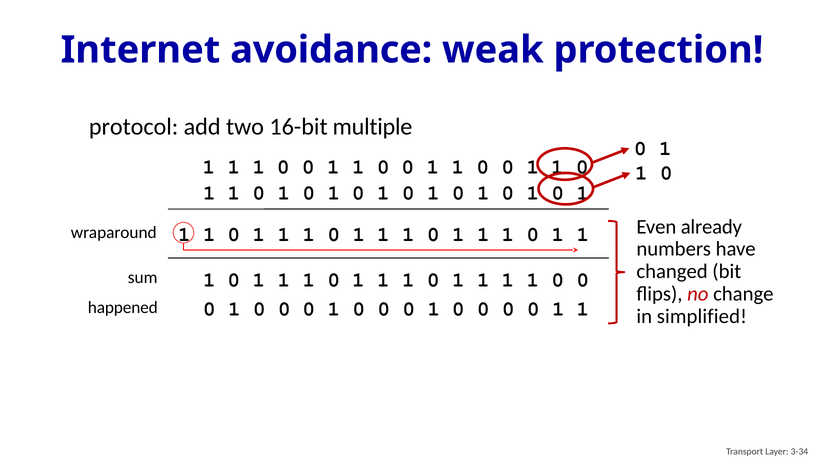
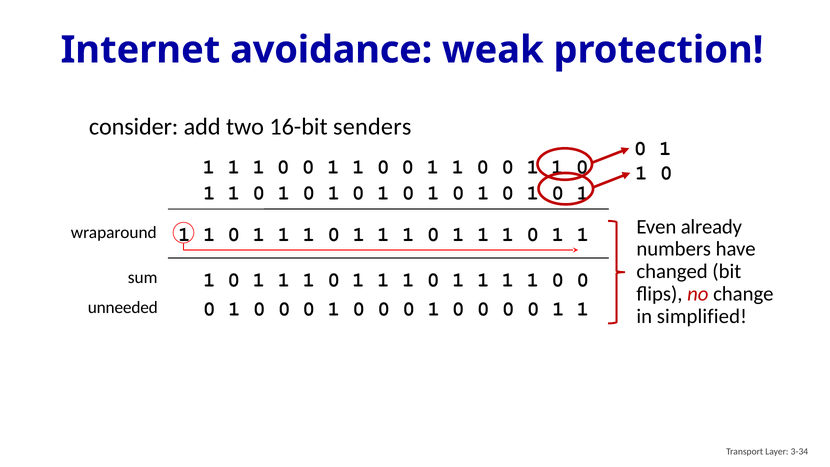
protocol: protocol -> consider
multiple: multiple -> senders
happened: happened -> unneeded
